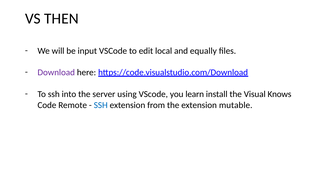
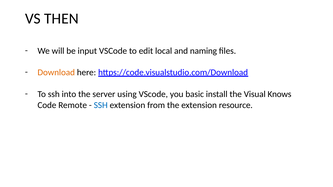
equally: equally -> naming
Download colour: purple -> orange
learn: learn -> basic
mutable: mutable -> resource
